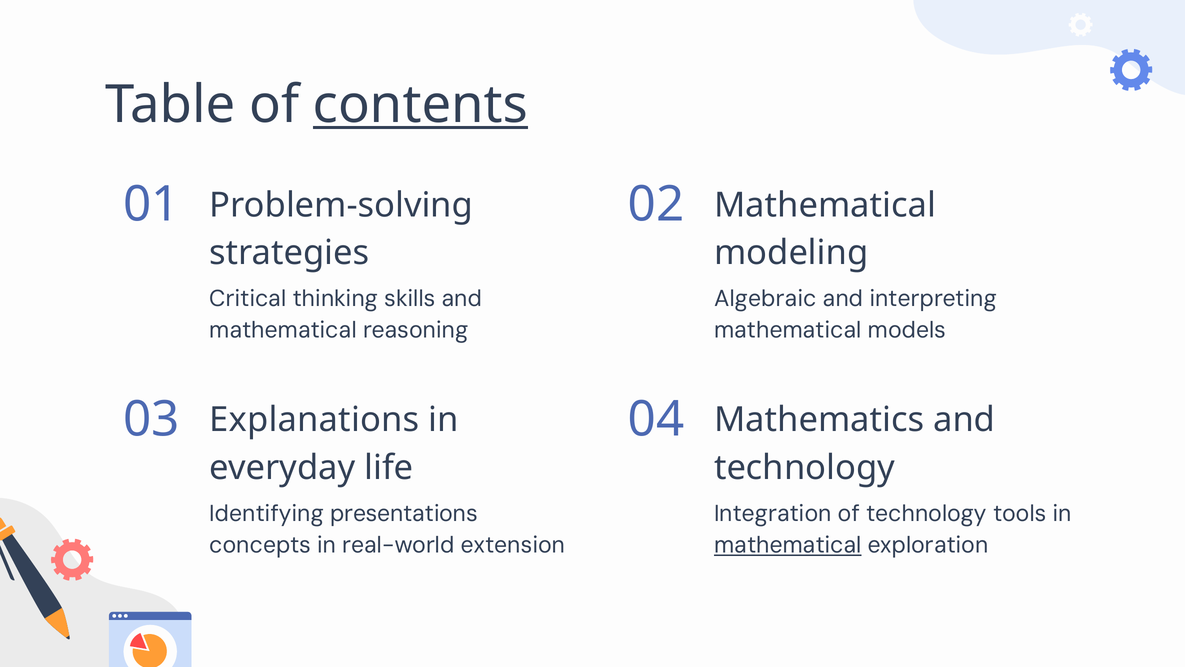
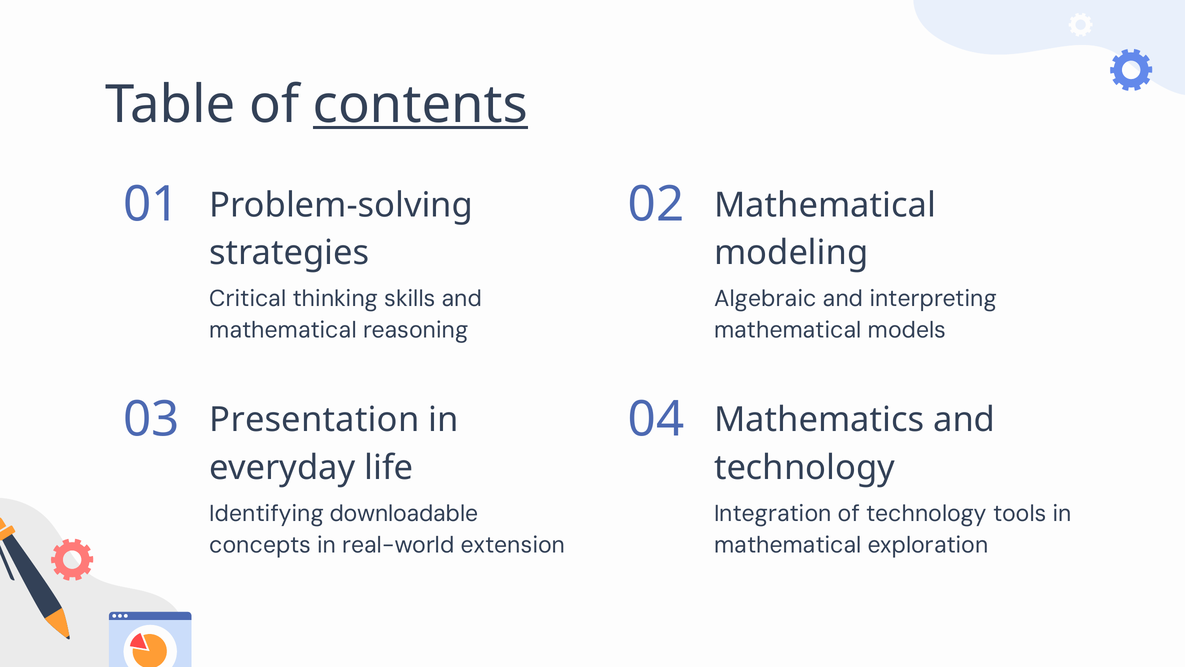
Explanations: Explanations -> Presentation
presentations: presentations -> downloadable
mathematical at (788, 545) underline: present -> none
